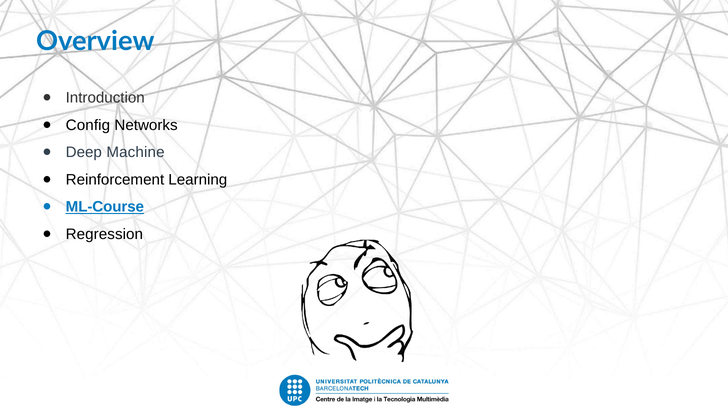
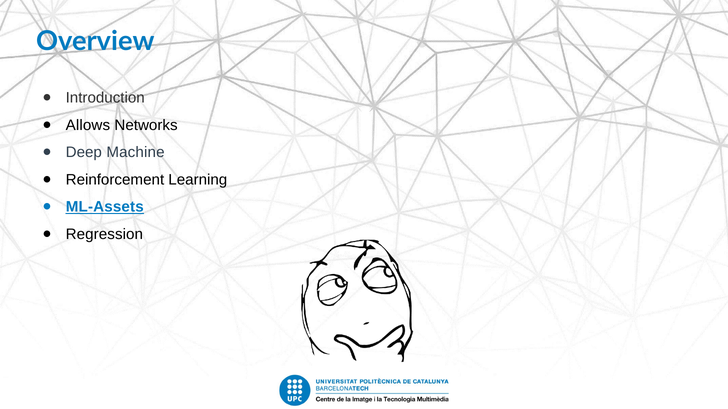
Config: Config -> Allows
ML-Course: ML-Course -> ML-Assets
